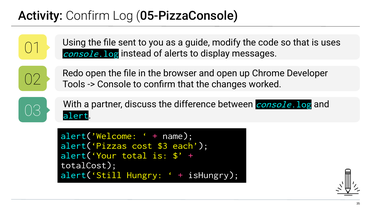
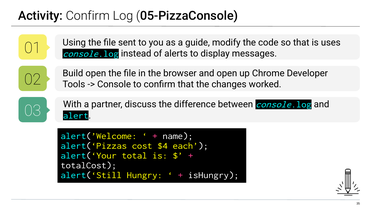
Redo: Redo -> Build
$3: $3 -> $4
